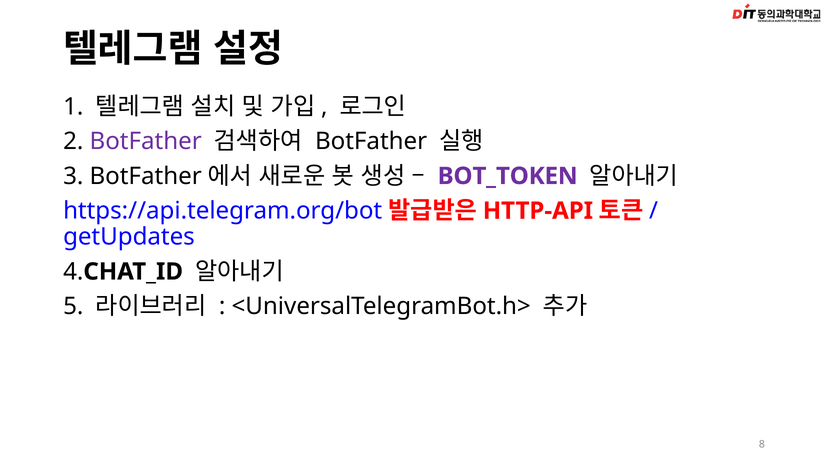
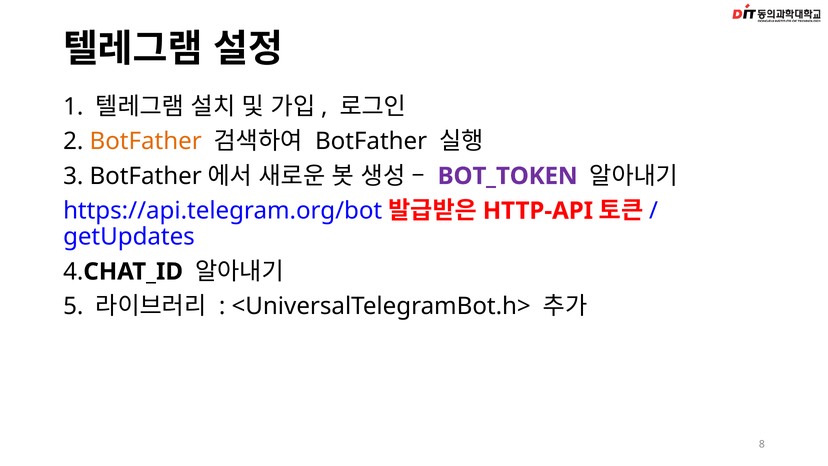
BotFather at (146, 141) colour: purple -> orange
